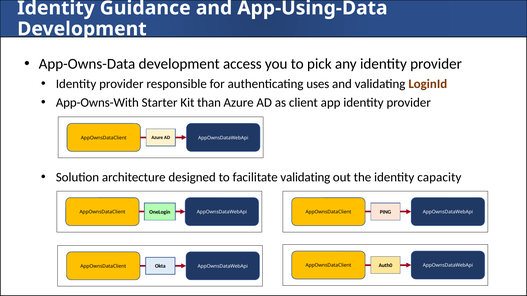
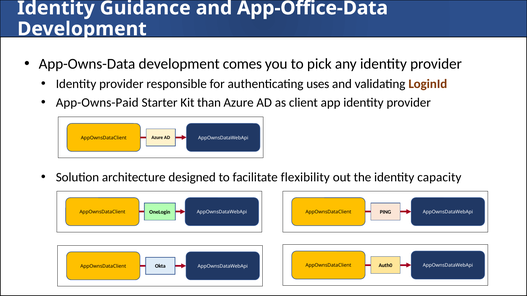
App-Using-Data: App-Using-Data -> App-Office-Data
access: access -> comes
App-Owns-With: App-Owns-With -> App-Owns-Paid
facilitate validating: validating -> flexibility
